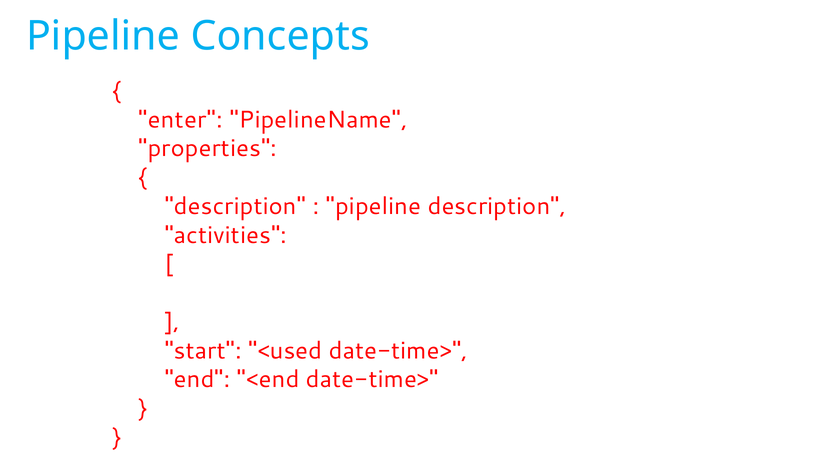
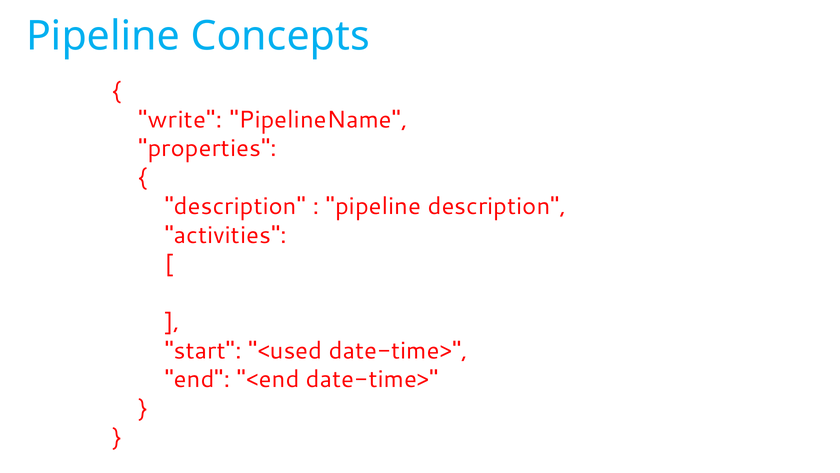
enter: enter -> write
